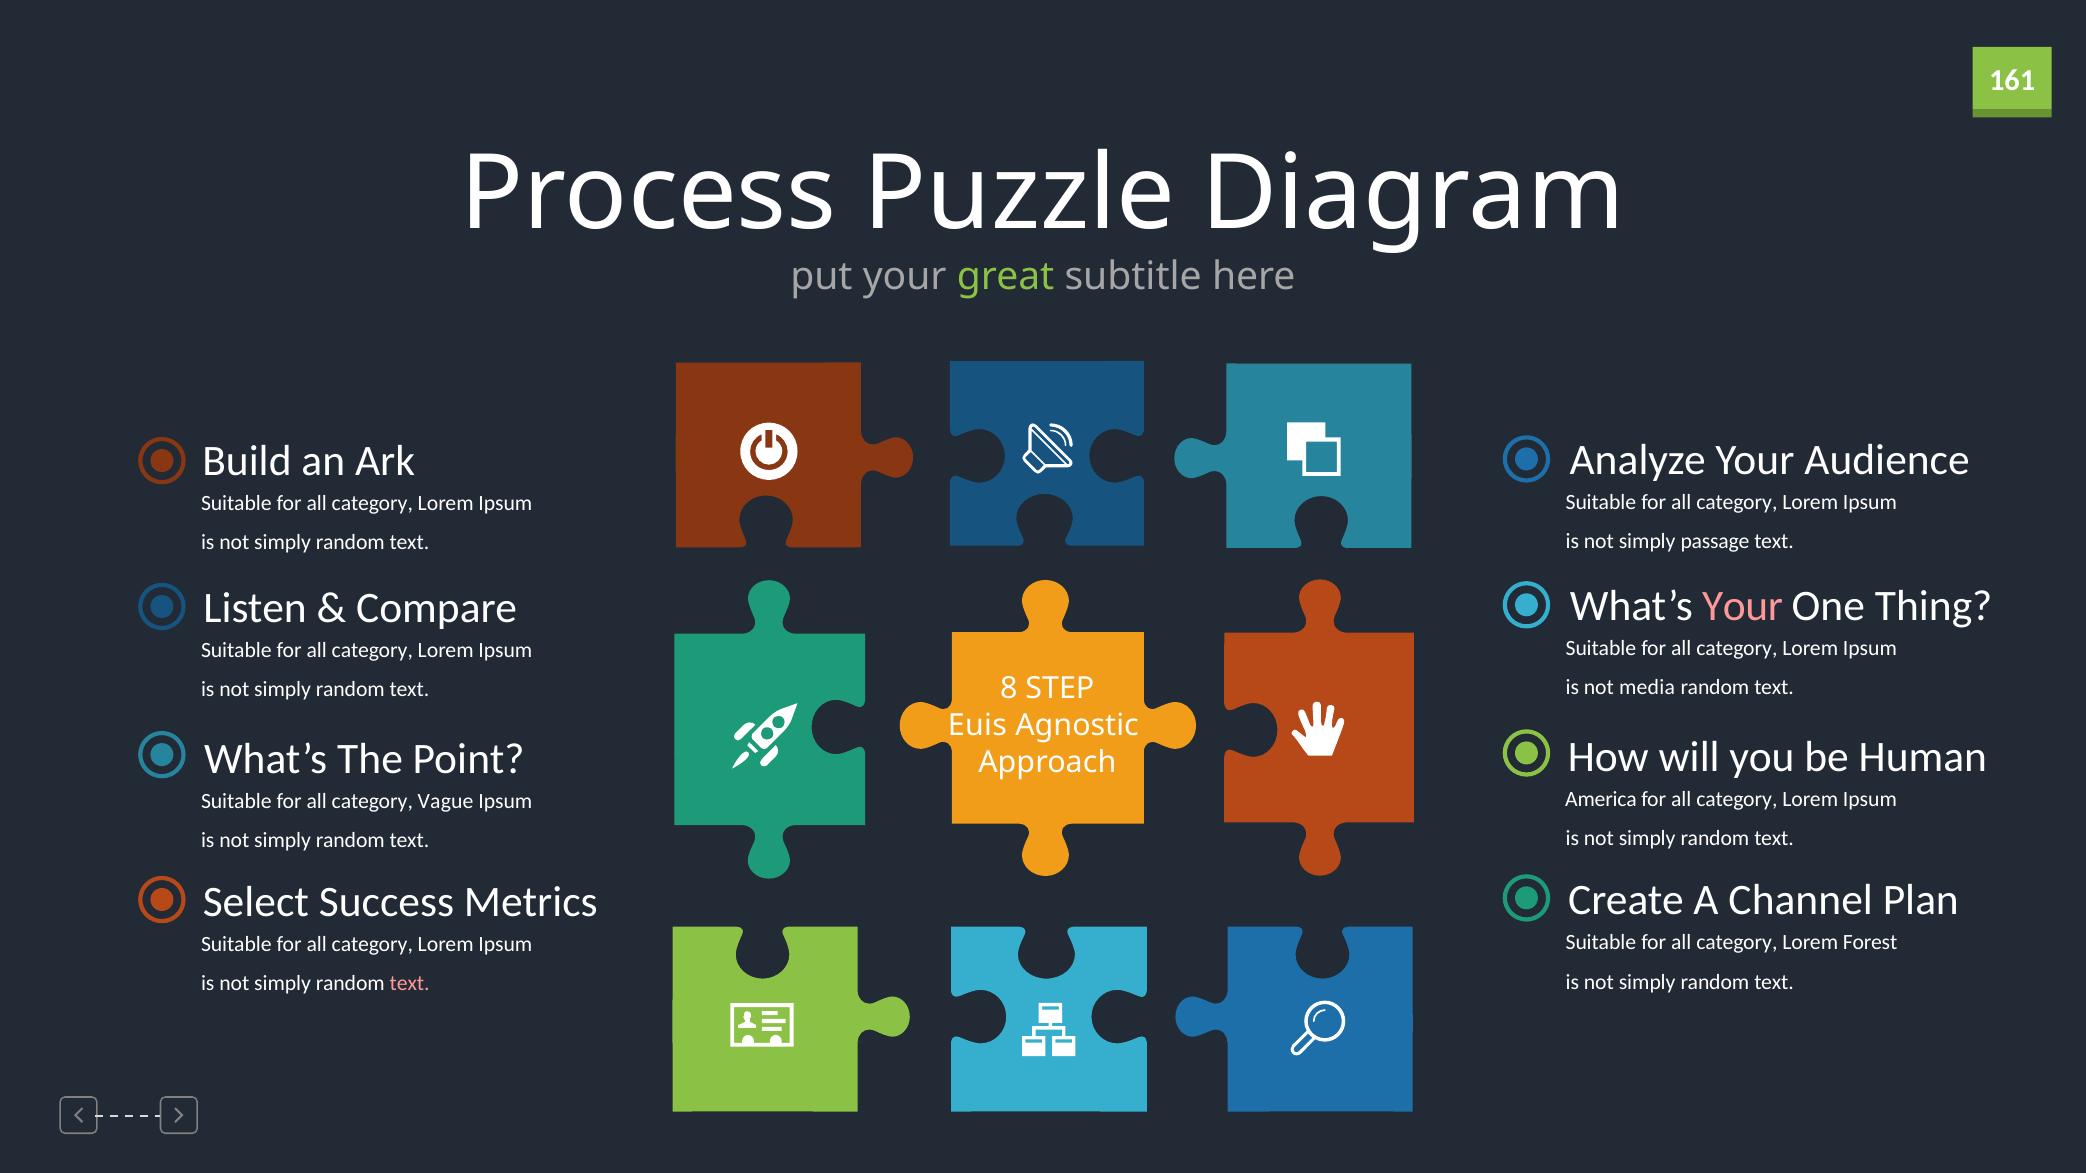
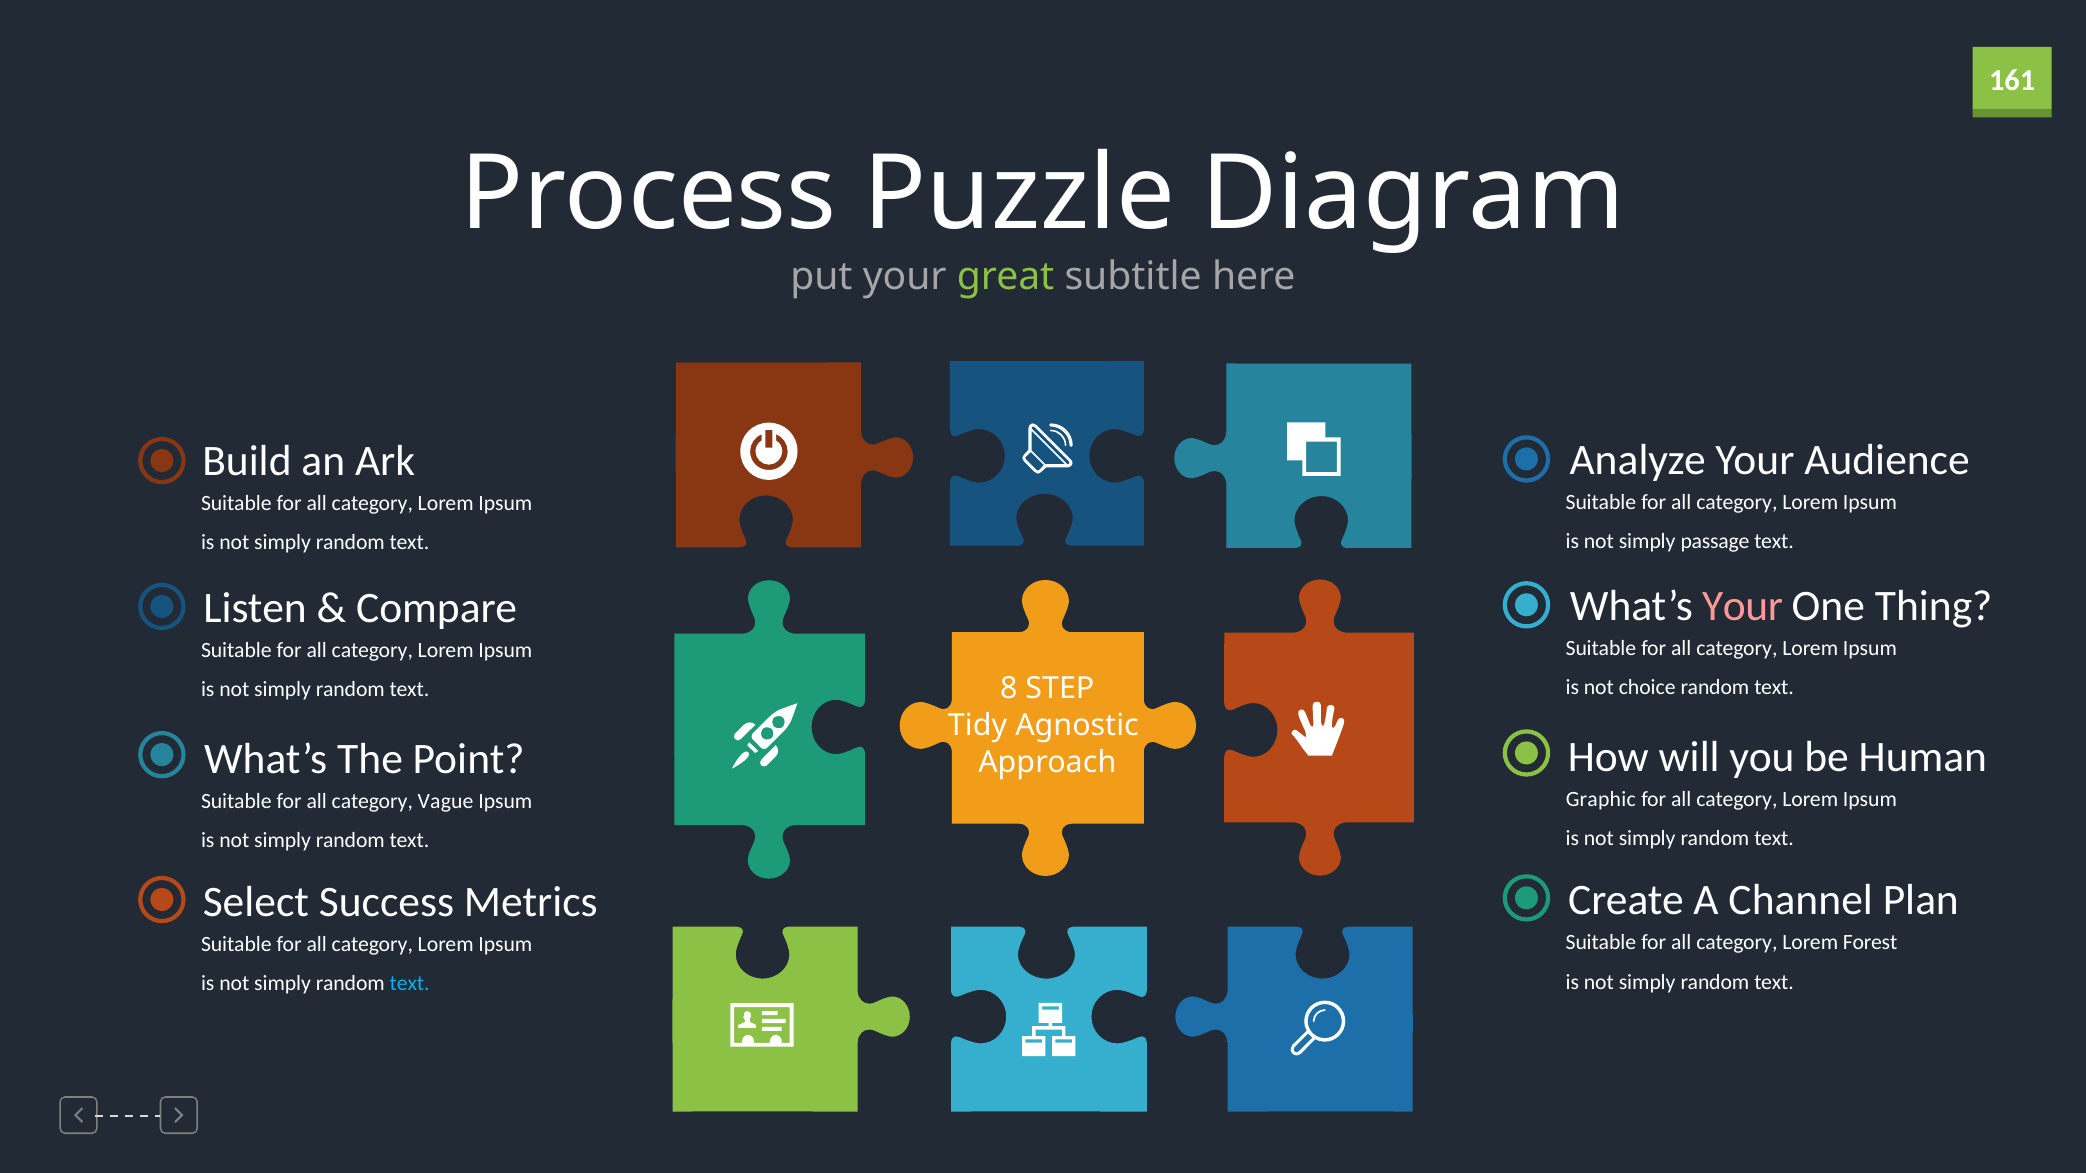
media: media -> choice
Euis: Euis -> Tidy
America: America -> Graphic
text at (410, 984) colour: pink -> light blue
